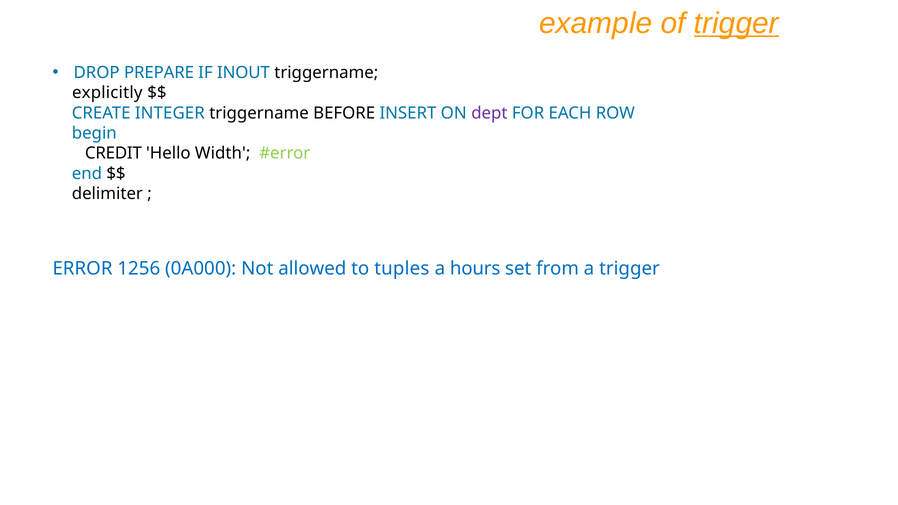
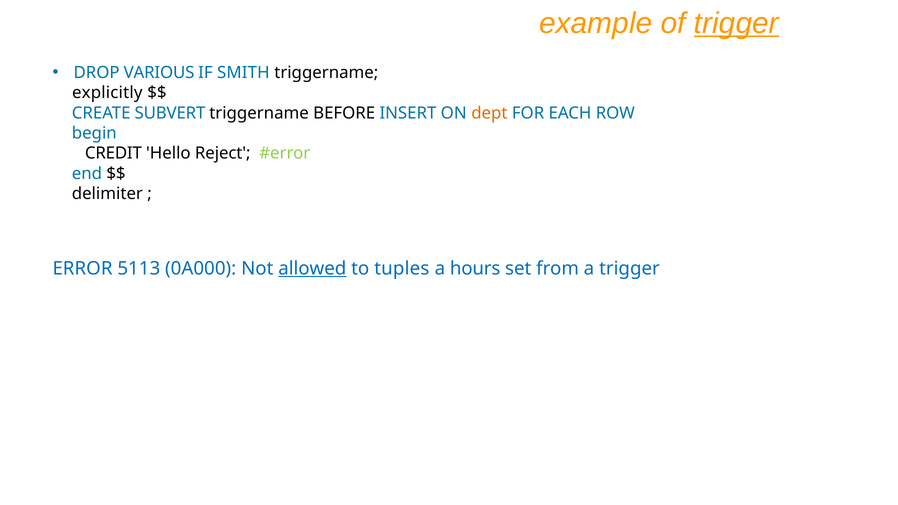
PREPARE: PREPARE -> VARIOUS
INOUT: INOUT -> SMITH
INTEGER: INTEGER -> SUBVERT
dept colour: purple -> orange
Width: Width -> Reject
1256: 1256 -> 5113
allowed underline: none -> present
